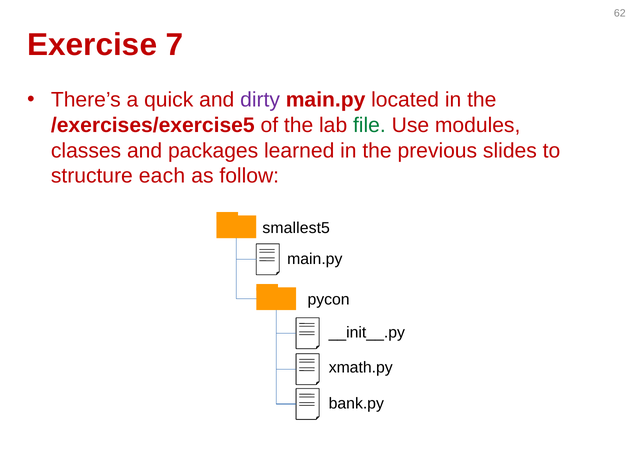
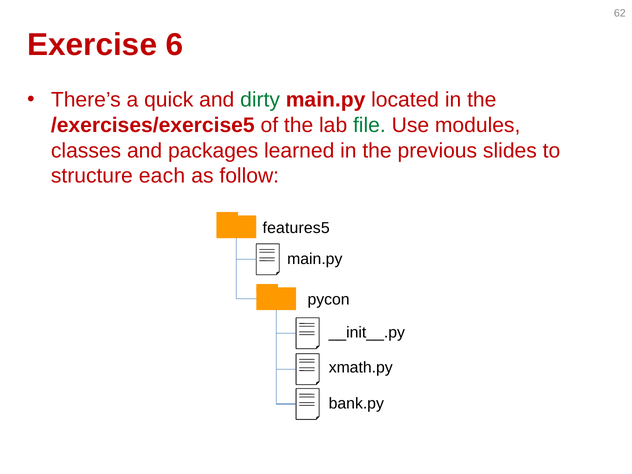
7: 7 -> 6
dirty colour: purple -> green
smallest5: smallest5 -> features5
